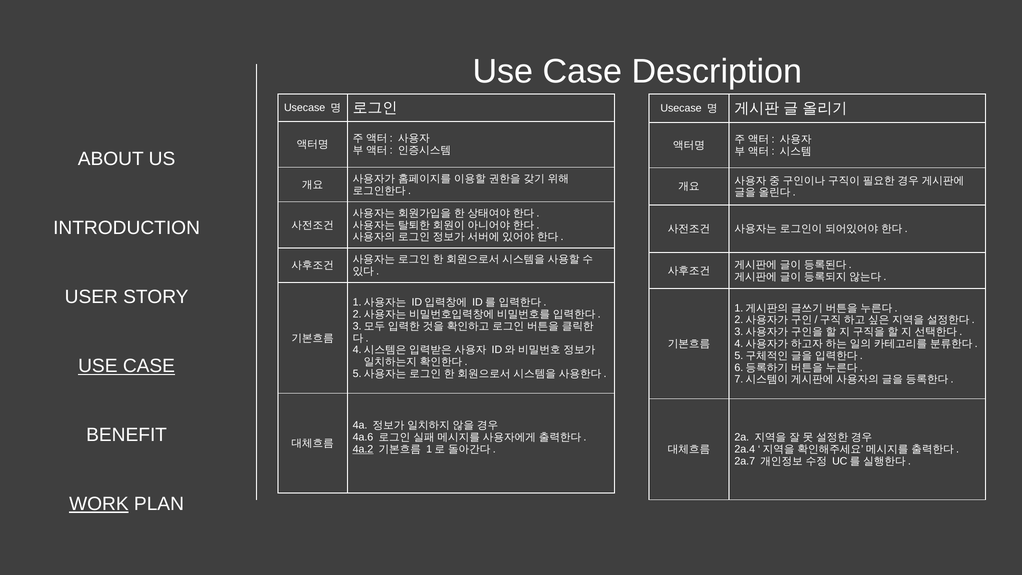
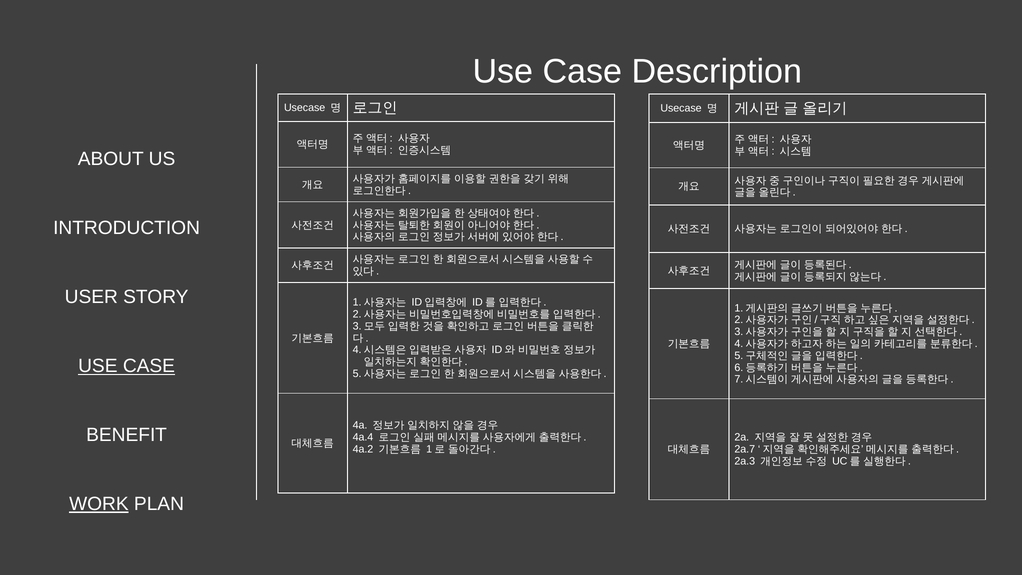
4a.6: 4a.6 -> 4a.4
4a.2 underline: present -> none
2a.4: 2a.4 -> 2a.7
2a.7: 2a.7 -> 2a.3
